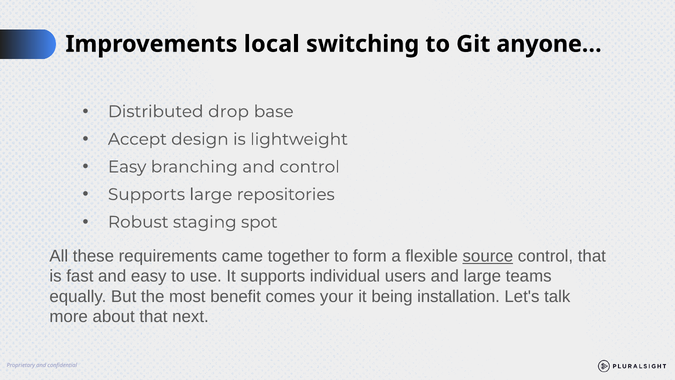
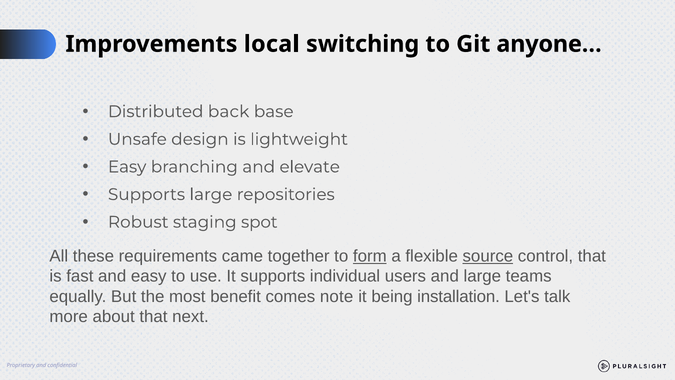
drop: drop -> back
Accept: Accept -> Unsafe
and control: control -> elevate
form underline: none -> present
your: your -> note
